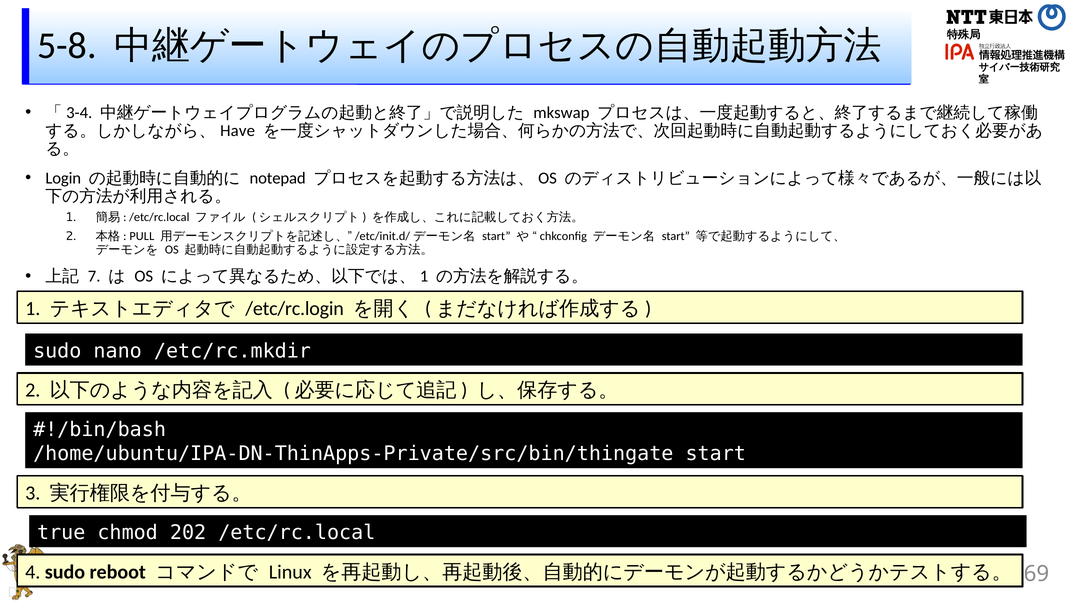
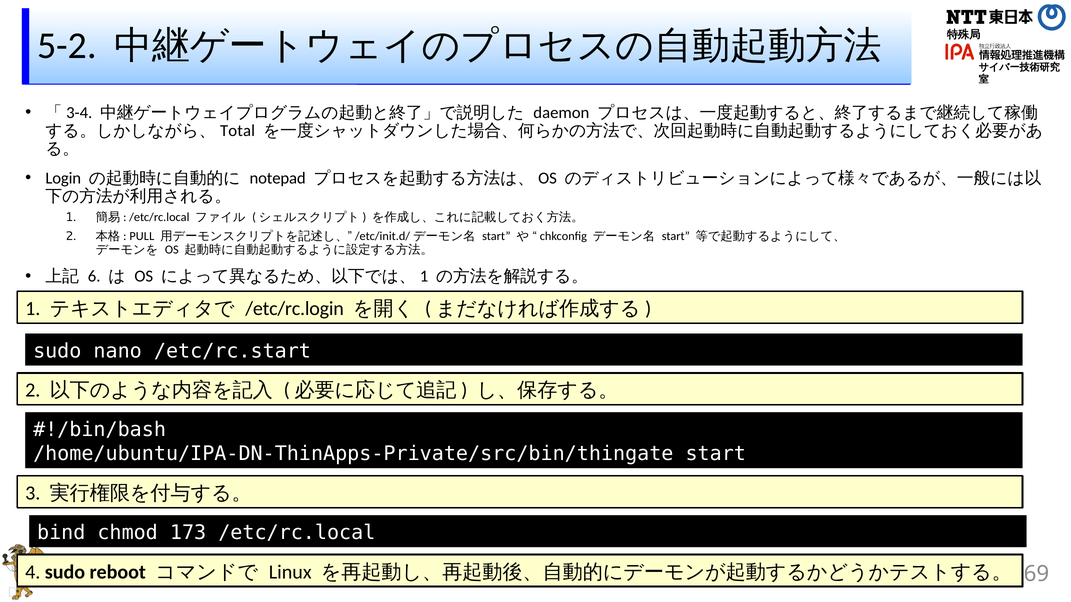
5-8: 5-8 -> 5-2
mkswap: mkswap -> daemon
Have: Have -> Total
7: 7 -> 6
/etc/rc.mkdir: /etc/rc.mkdir -> /etc/rc.start
true: true -> bind
202: 202 -> 173
